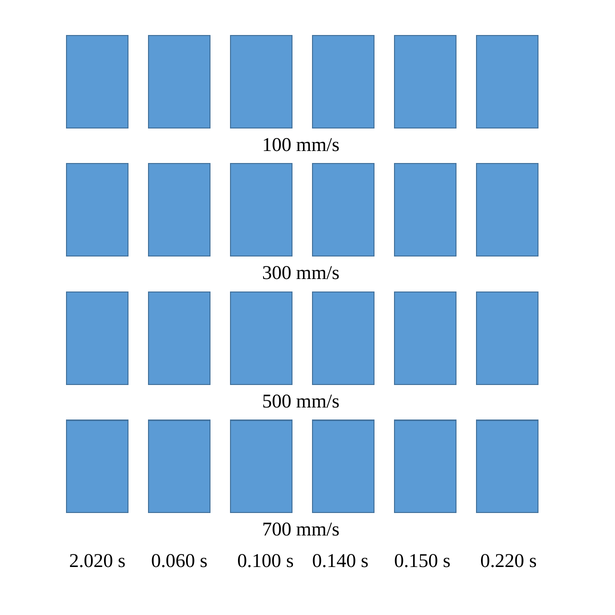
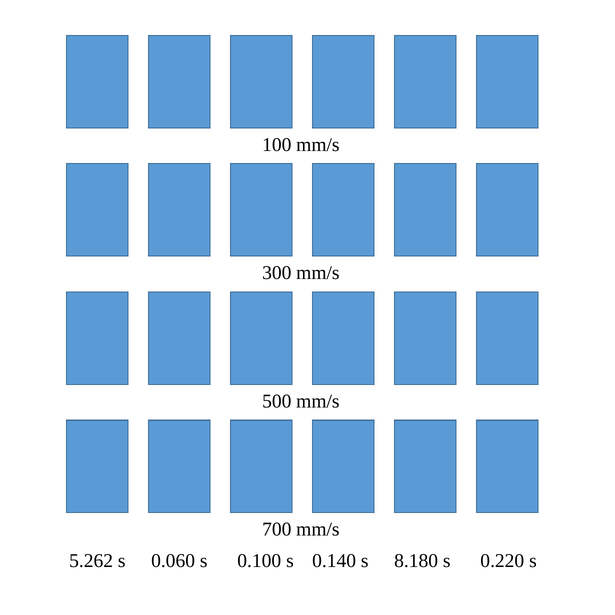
2.020: 2.020 -> 5.262
0.150: 0.150 -> 8.180
